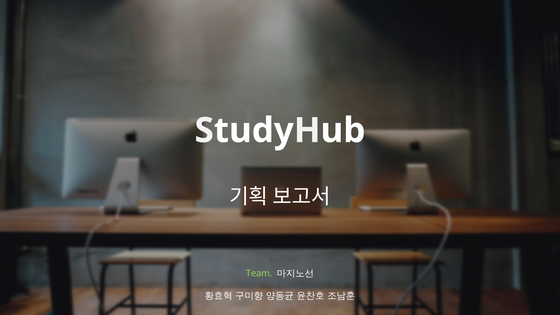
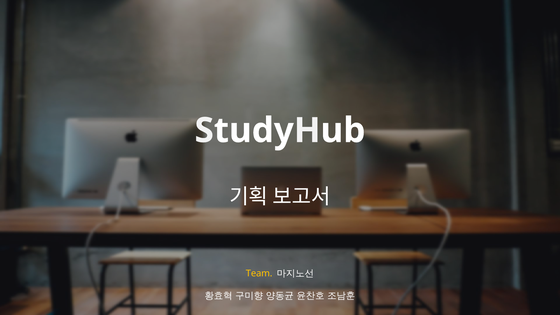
Team colour: light green -> yellow
